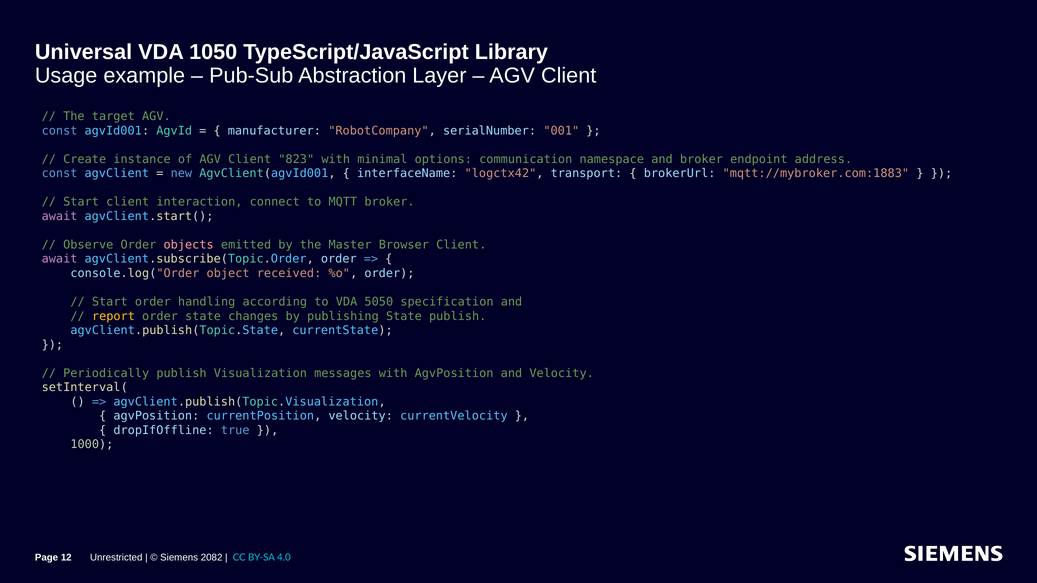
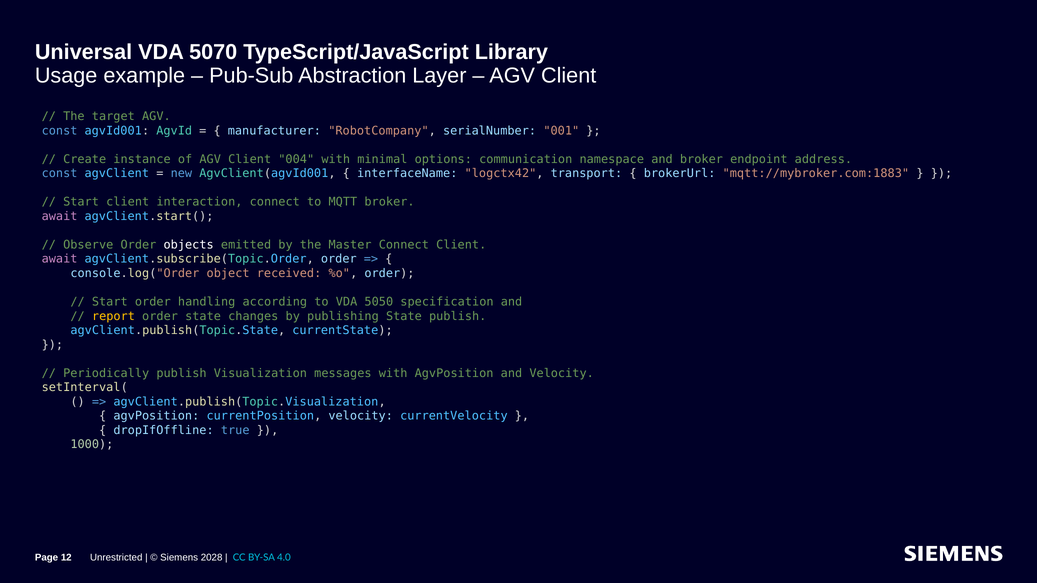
1050: 1050 -> 5070
823: 823 -> 004
objects colour: pink -> white
Master Browser: Browser -> Connect
2082: 2082 -> 2028
